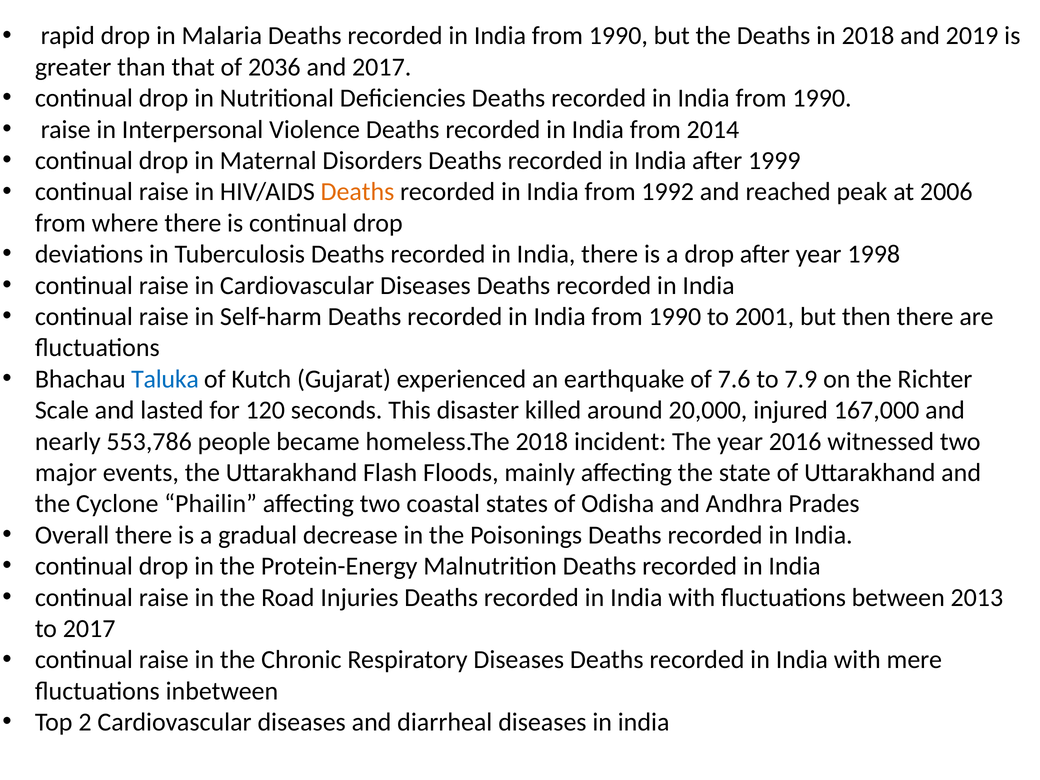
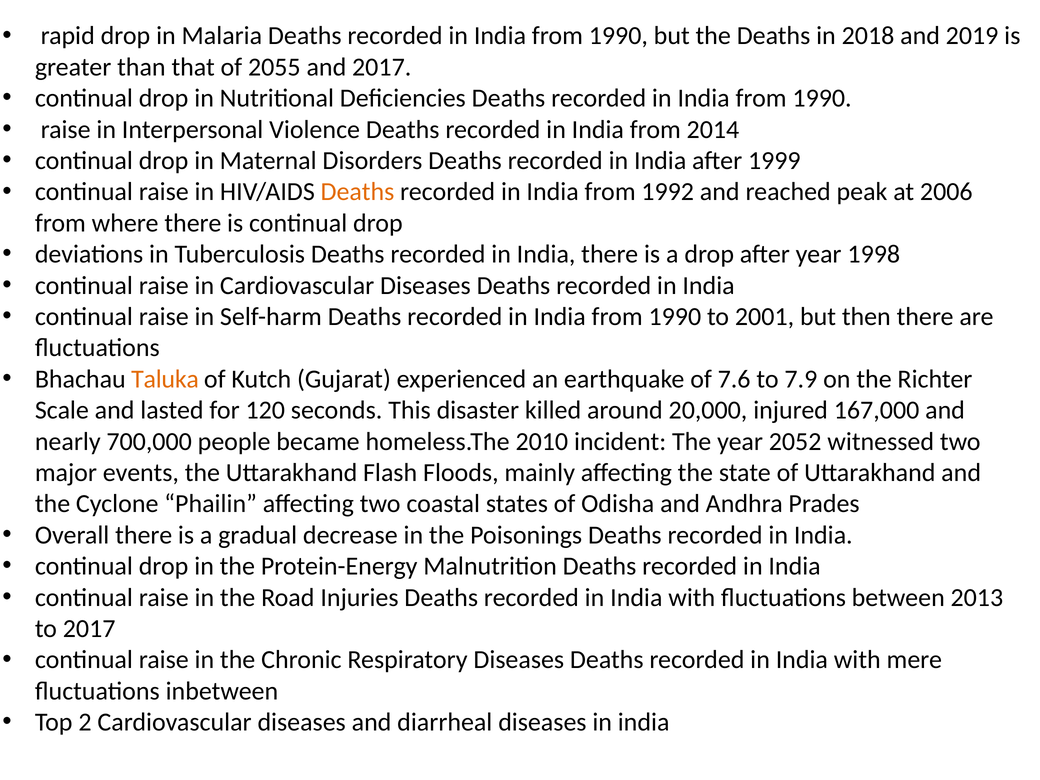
2036: 2036 -> 2055
Taluka colour: blue -> orange
553,786: 553,786 -> 700,000
homeless.The 2018: 2018 -> 2010
2016: 2016 -> 2052
